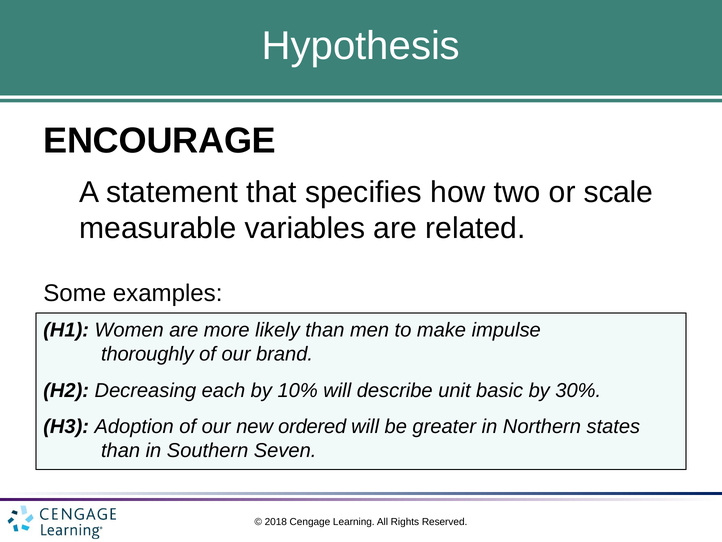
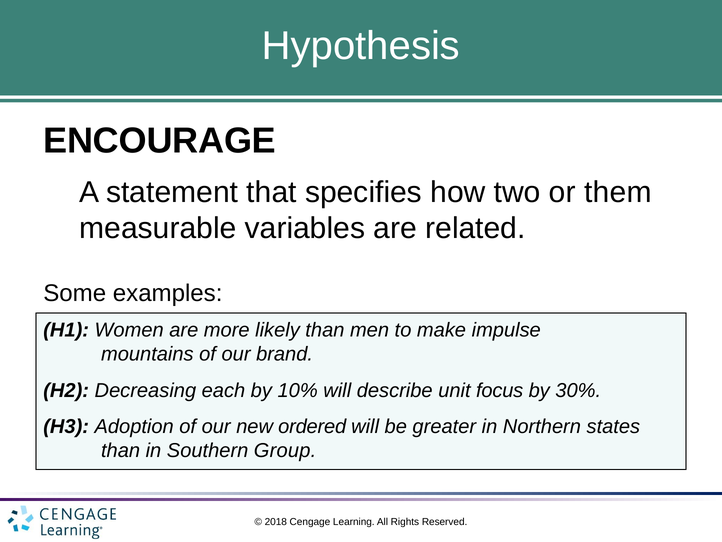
scale: scale -> them
thoroughly: thoroughly -> mountains
basic: basic -> focus
Seven: Seven -> Group
